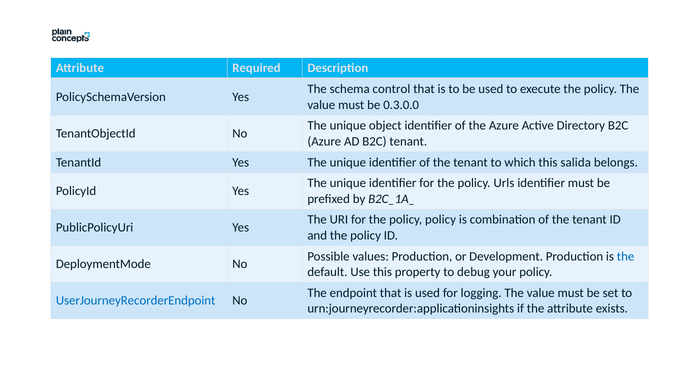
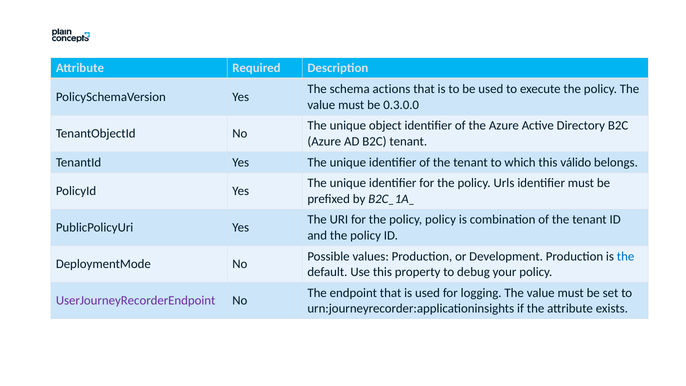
control: control -> actions
salida: salida -> válido
UserJourneyRecorderEndpoint colour: blue -> purple
